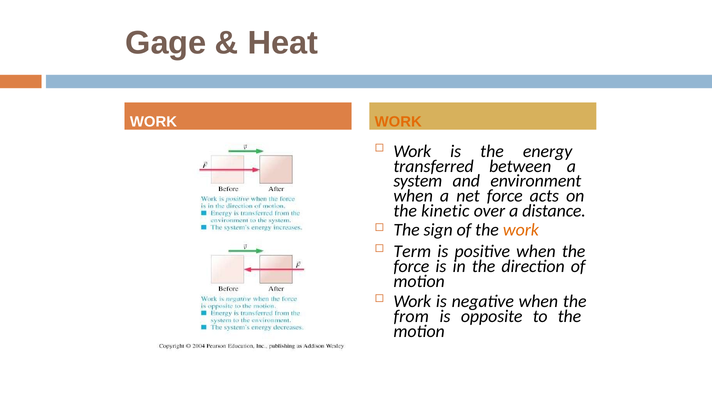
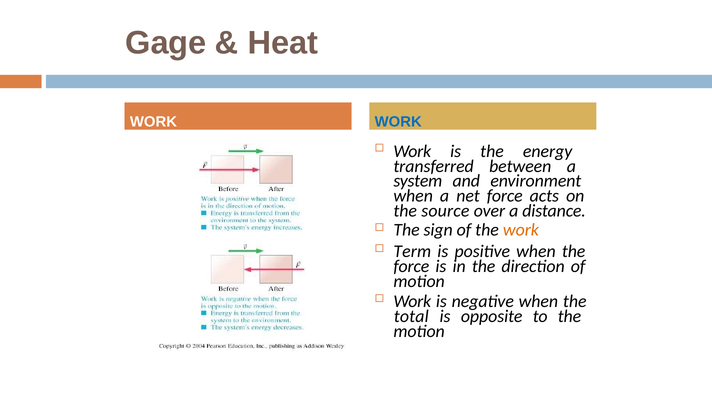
WORK at (398, 122) colour: orange -> blue
kinetic: kinetic -> source
from: from -> total
